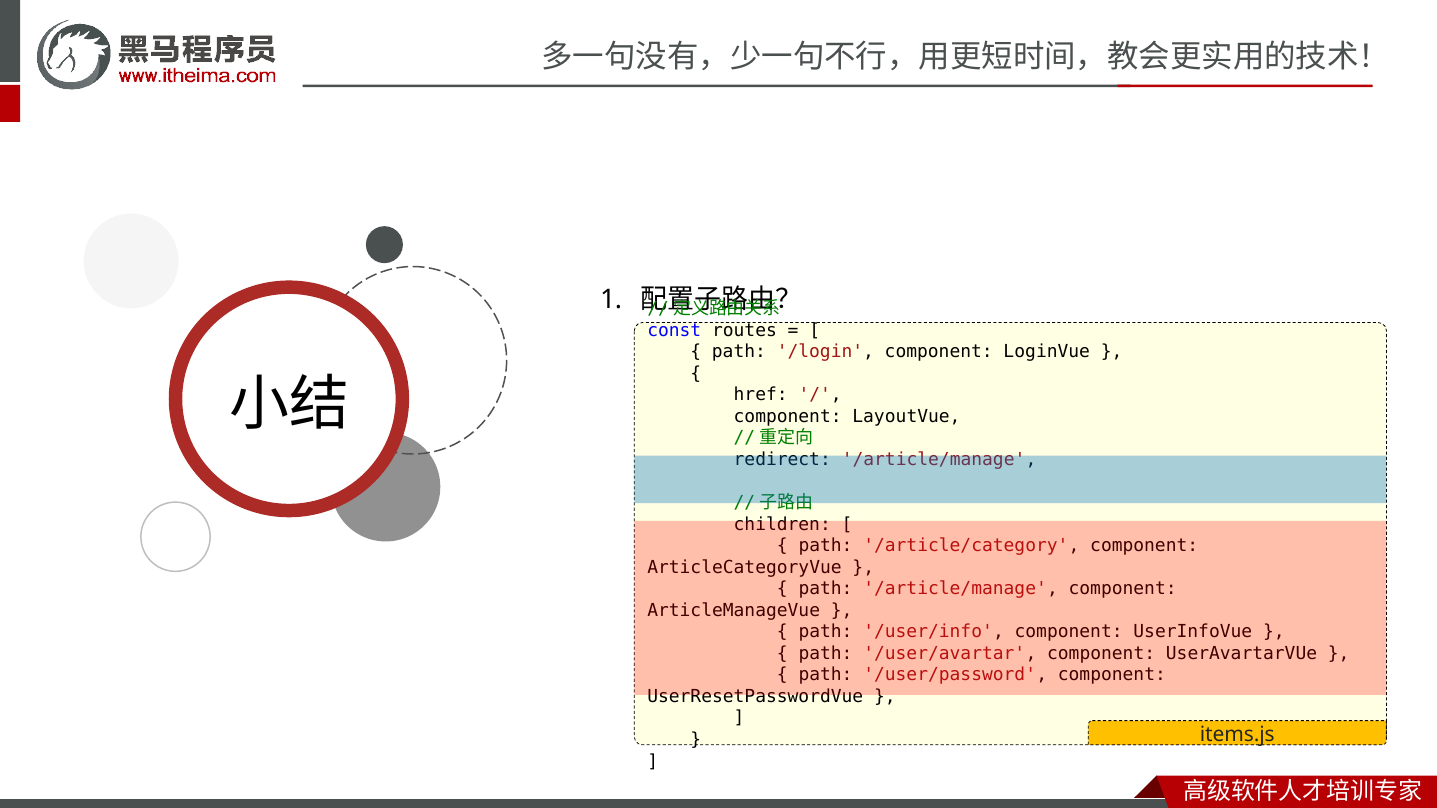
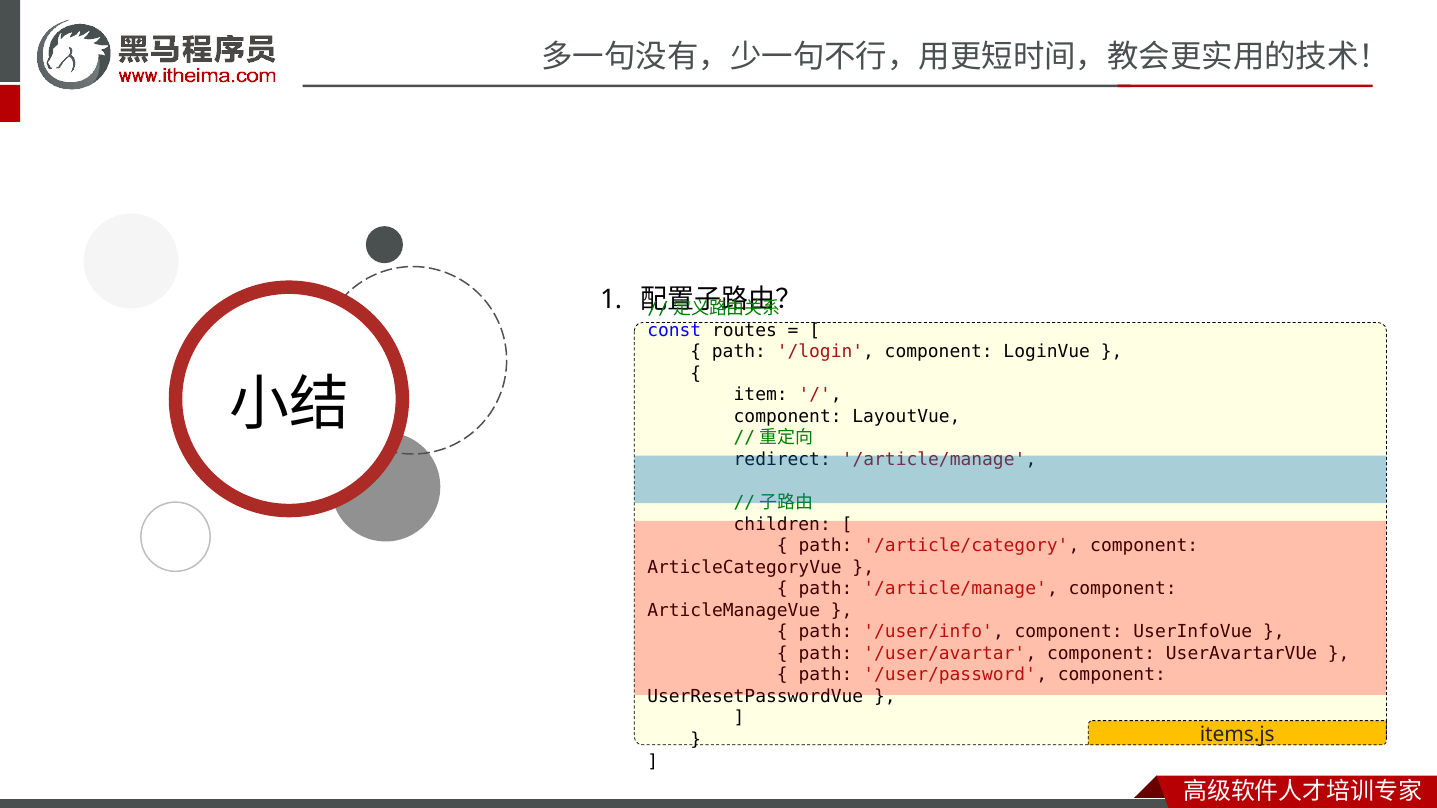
href: href -> item
